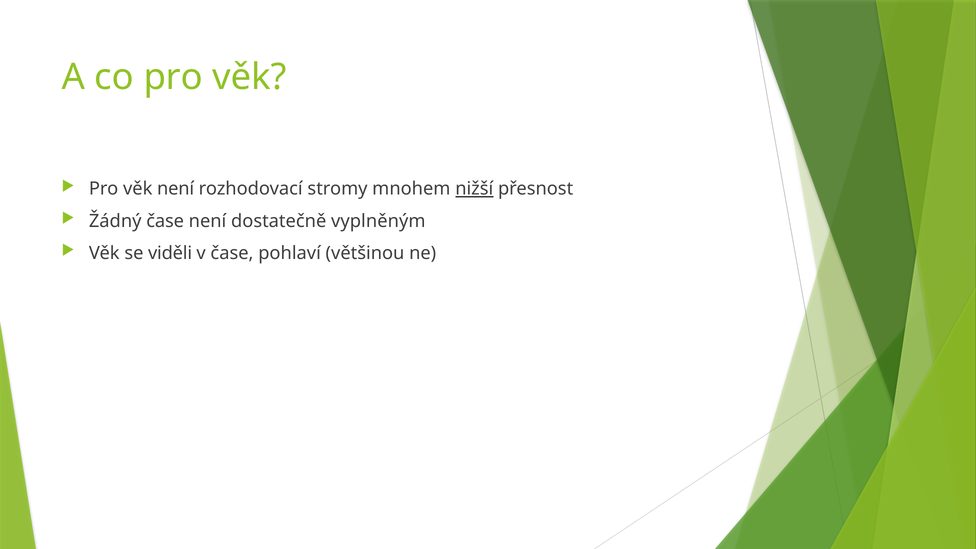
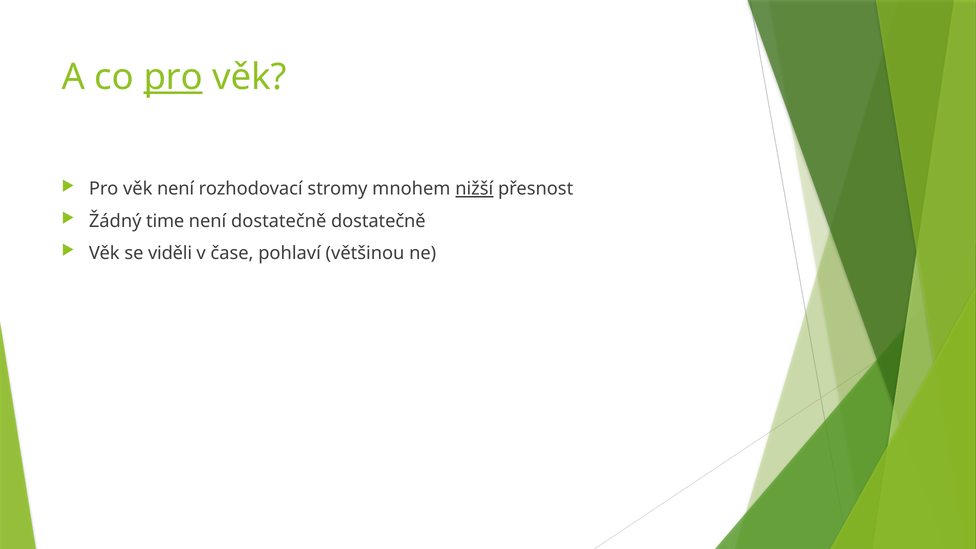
pro at (173, 77) underline: none -> present
Žádný čase: čase -> time
dostatečně vyplněným: vyplněným -> dostatečně
